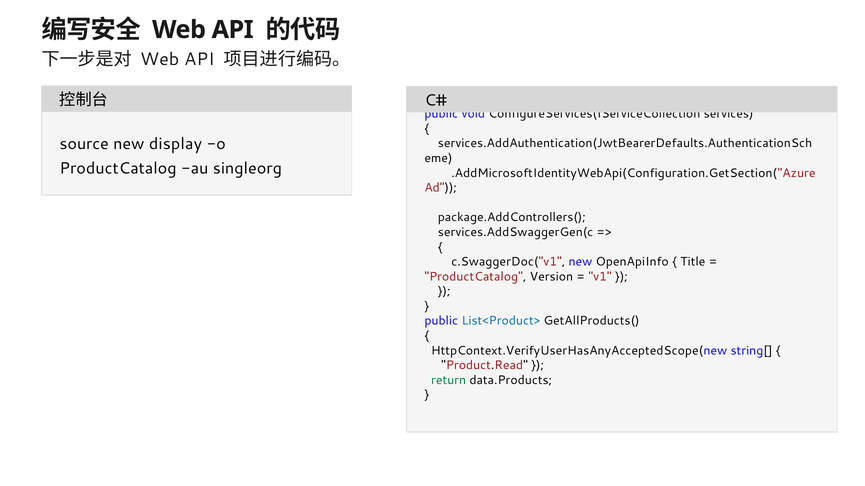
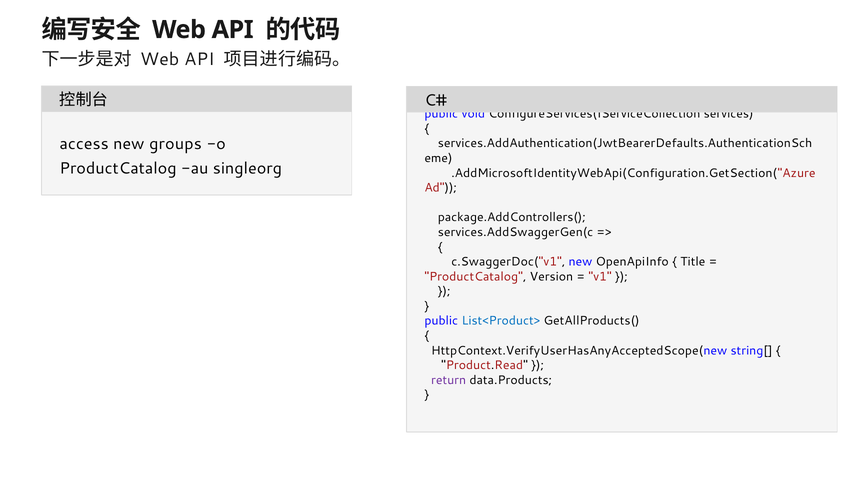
source: source -> access
display: display -> groups
return colour: green -> purple
